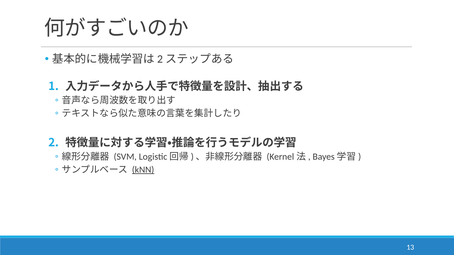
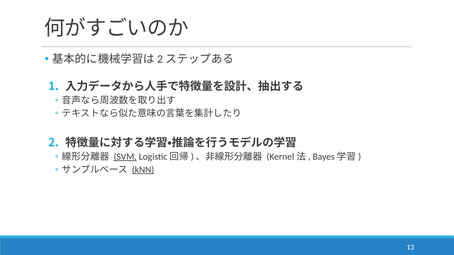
SVM underline: none -> present
